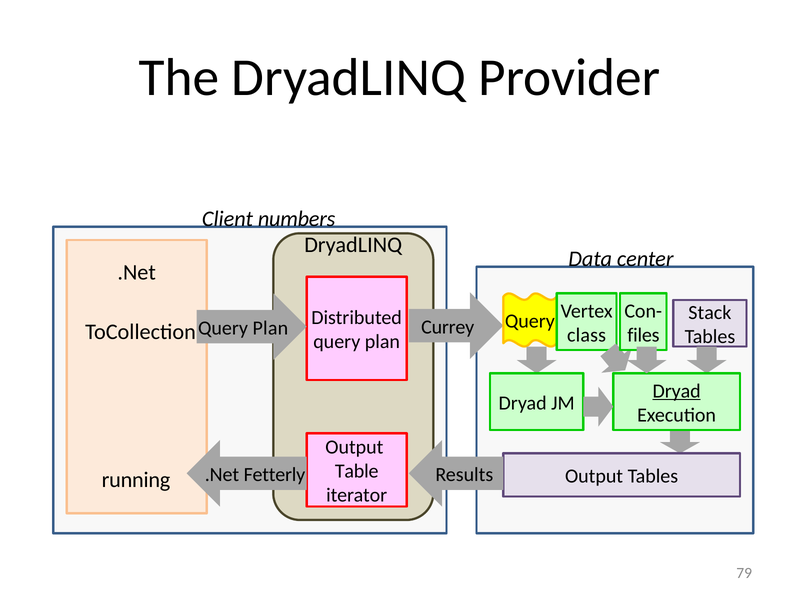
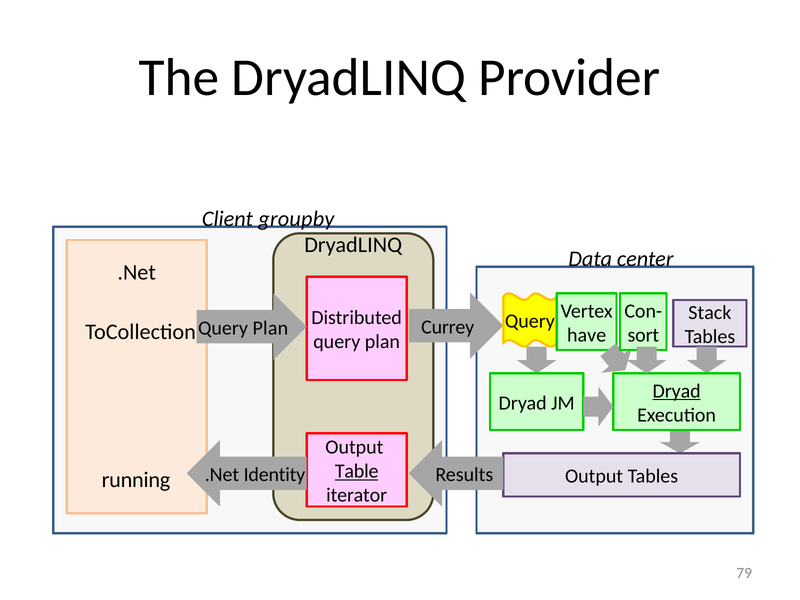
numbers: numbers -> groupby
class: class -> have
files: files -> sort
Table underline: none -> present
Fetterly: Fetterly -> Identity
